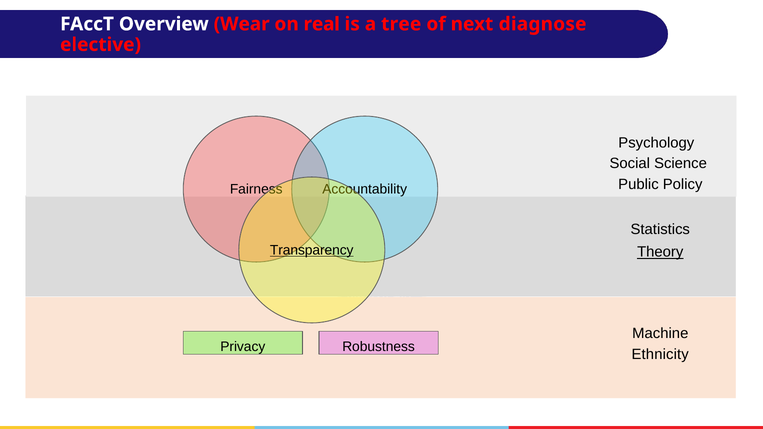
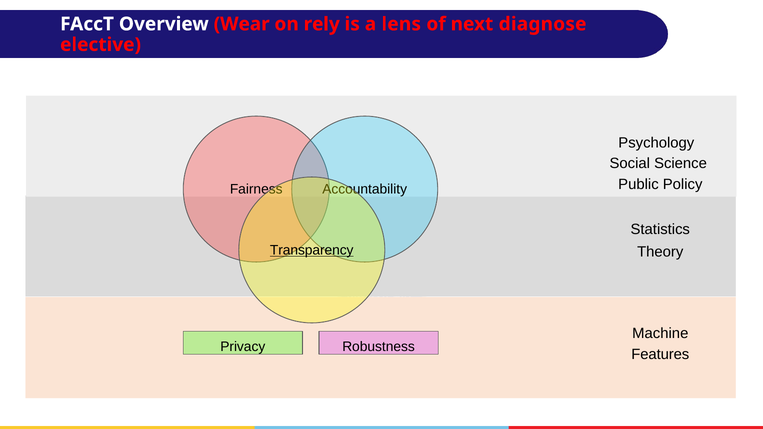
real: real -> rely
tree: tree -> lens
Theory underline: present -> none
Ethnicity: Ethnicity -> Features
